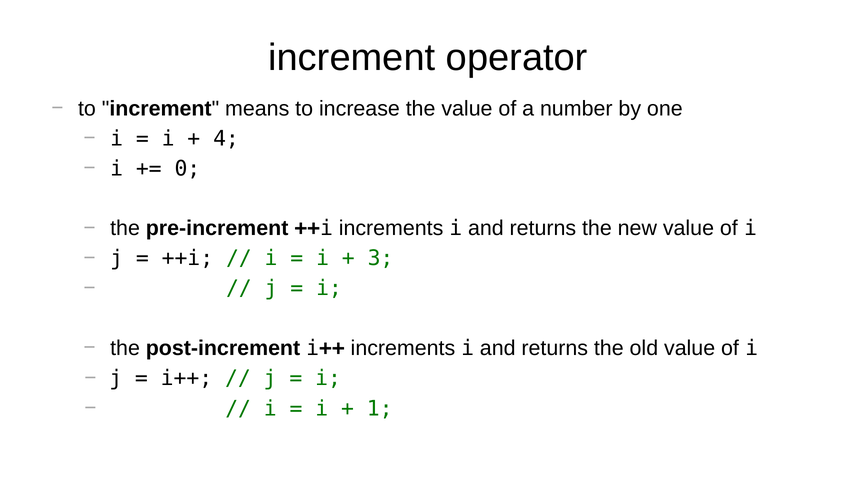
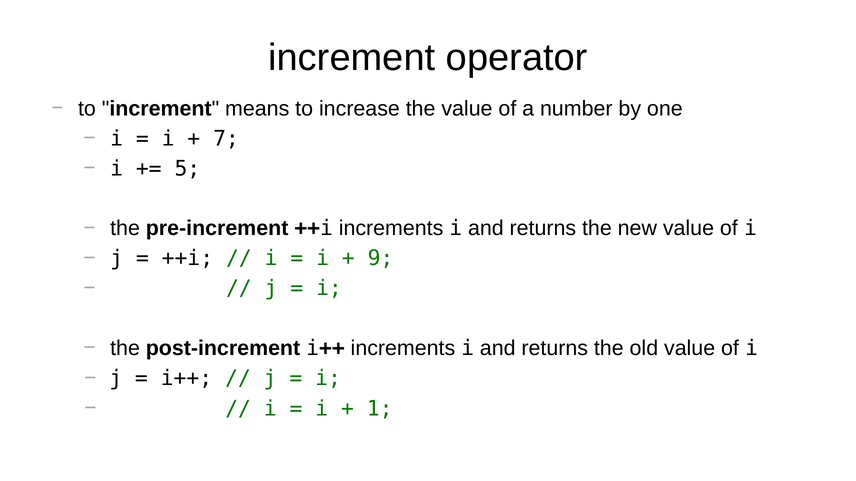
4: 4 -> 7
0: 0 -> 5
3: 3 -> 9
